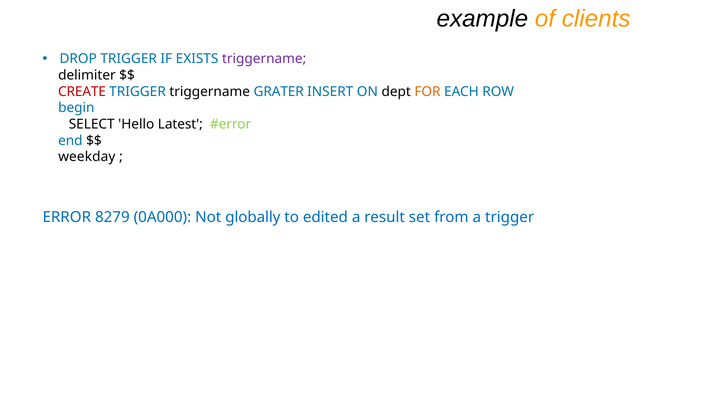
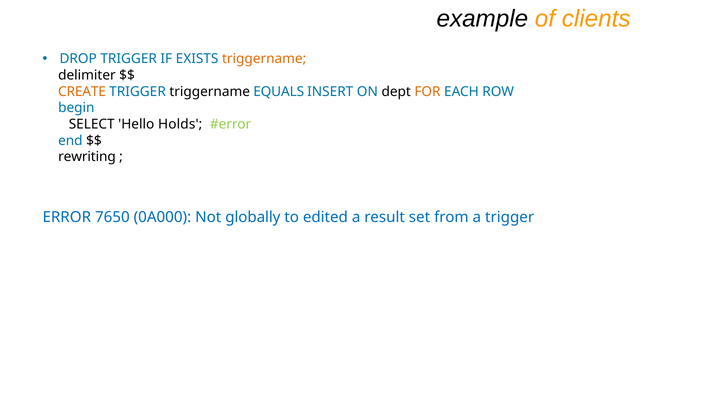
triggername at (264, 59) colour: purple -> orange
CREATE colour: red -> orange
GRATER: GRATER -> EQUALS
Latest: Latest -> Holds
weekday: weekday -> rewriting
8279: 8279 -> 7650
